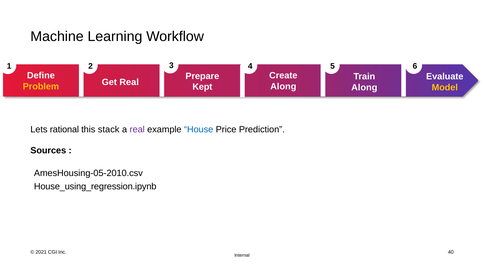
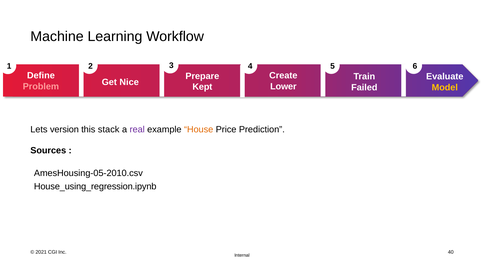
Problem colour: yellow -> pink
Get Real: Real -> Nice
Along at (283, 87): Along -> Lower
Along at (364, 88): Along -> Failed
rational: rational -> version
House colour: blue -> orange
